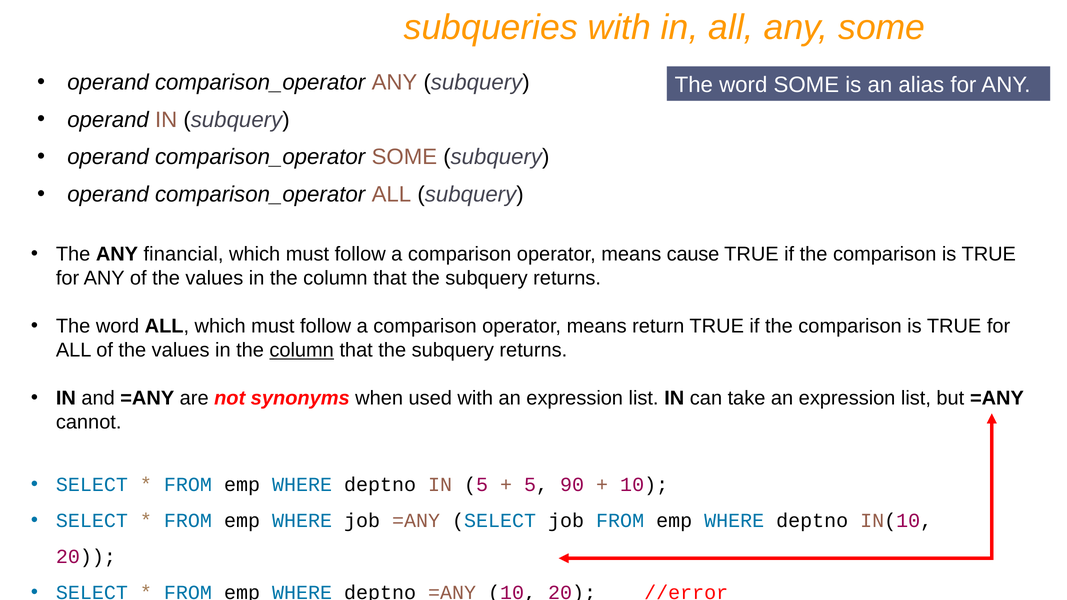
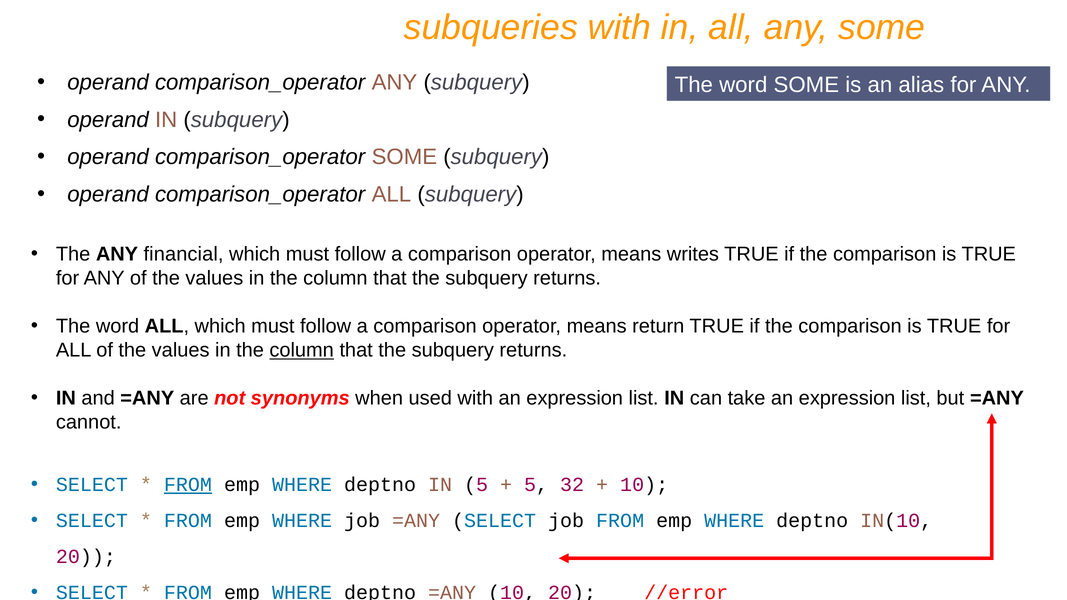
cause: cause -> writes
FROM at (188, 485) underline: none -> present
90: 90 -> 32
